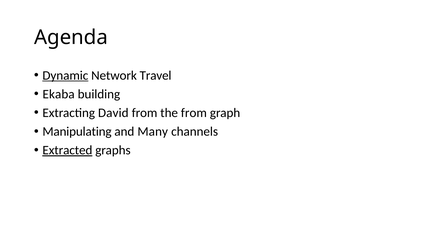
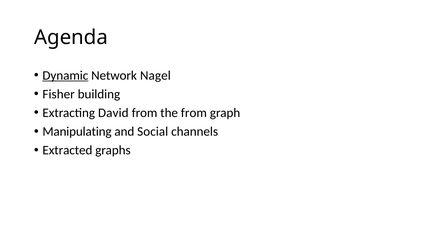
Travel: Travel -> Nagel
Ekaba: Ekaba -> Fisher
Many: Many -> Social
Extracted underline: present -> none
